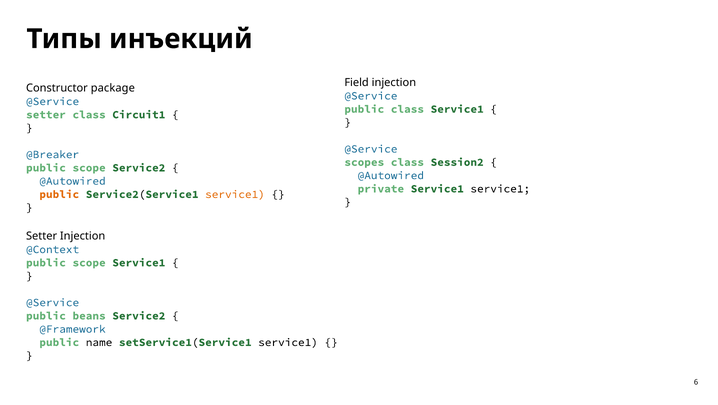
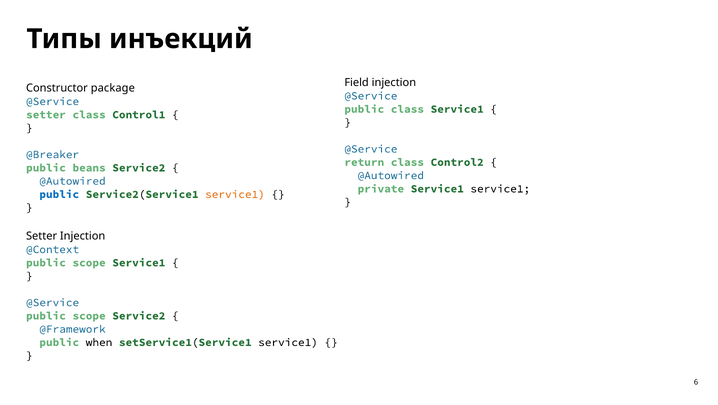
Circuit1: Circuit1 -> Control1
scopes: scopes -> return
Session2: Session2 -> Control2
scope at (89, 168): scope -> beans
public at (59, 194) colour: orange -> blue
beans at (89, 316): beans -> scope
name: name -> when
